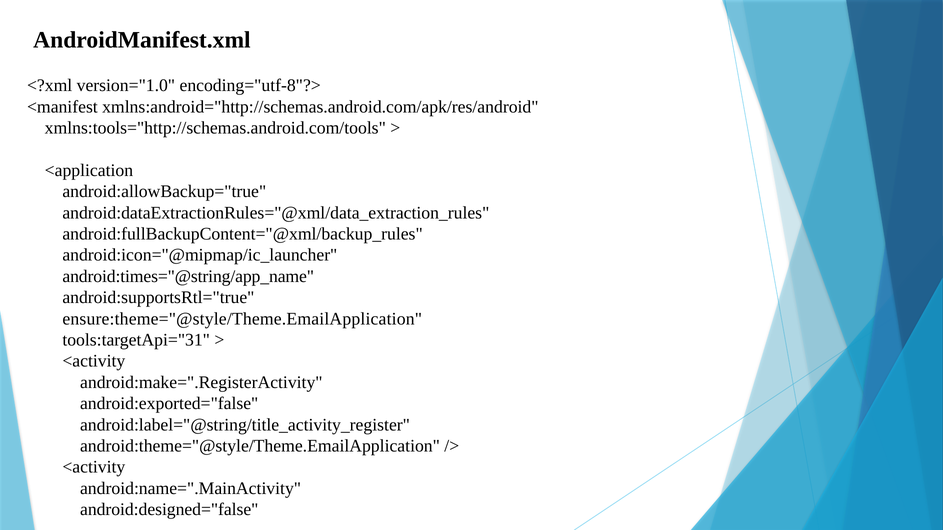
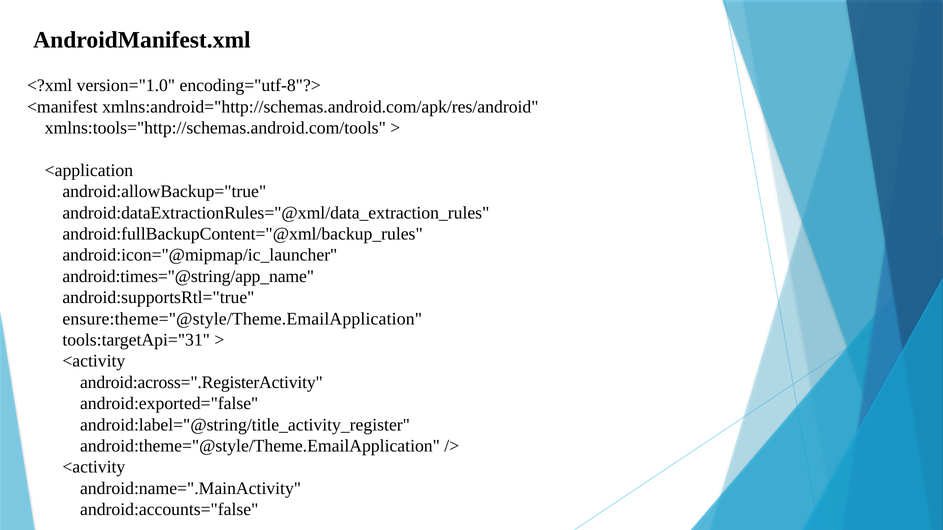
android:make=".RegisterActivity: android:make=".RegisterActivity -> android:across=".RegisterActivity
android:designed="false: android:designed="false -> android:accounts="false
